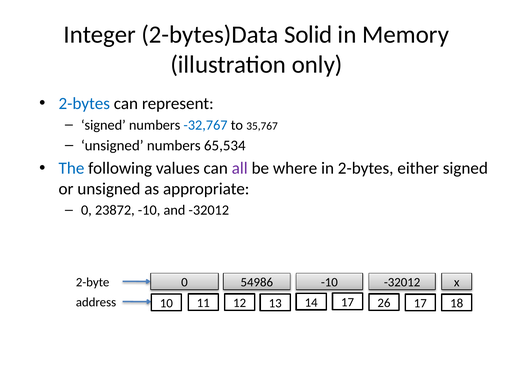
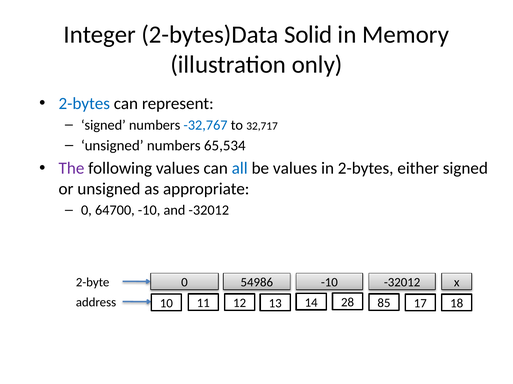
35,767: 35,767 -> 32,717
The colour: blue -> purple
all colour: purple -> blue
be where: where -> values
23872: 23872 -> 64700
26: 26 -> 85
14 17: 17 -> 28
